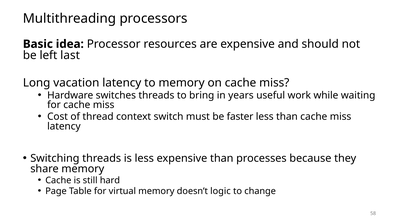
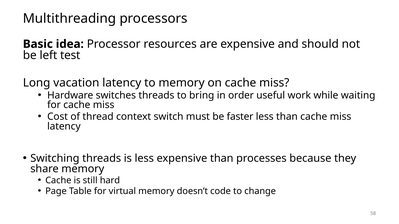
last: last -> test
years: years -> order
logic: logic -> code
